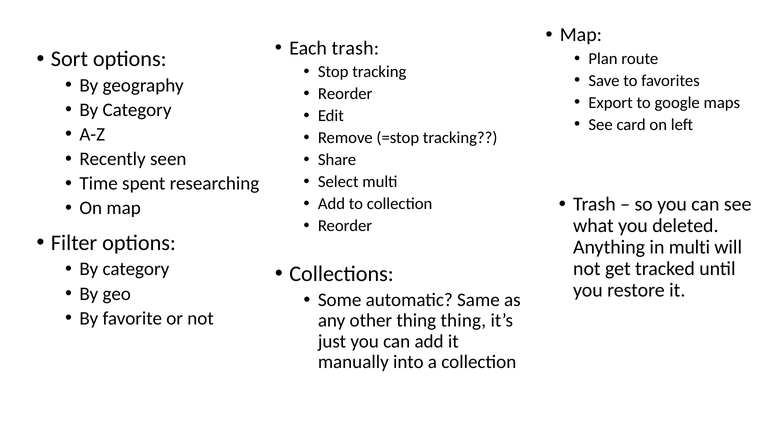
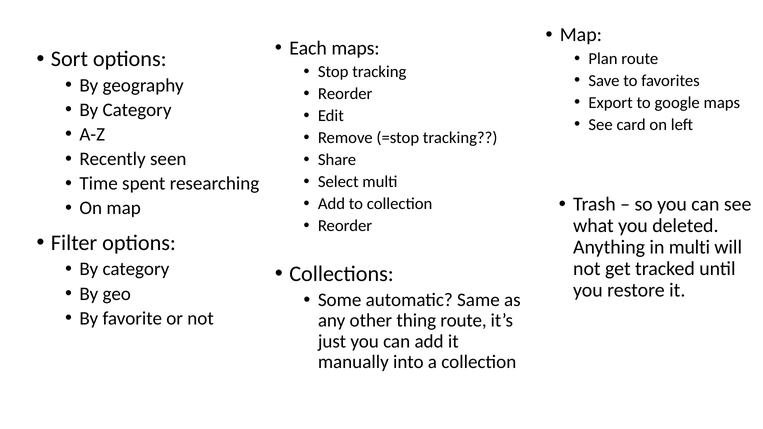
Each trash: trash -> maps
thing thing: thing -> route
